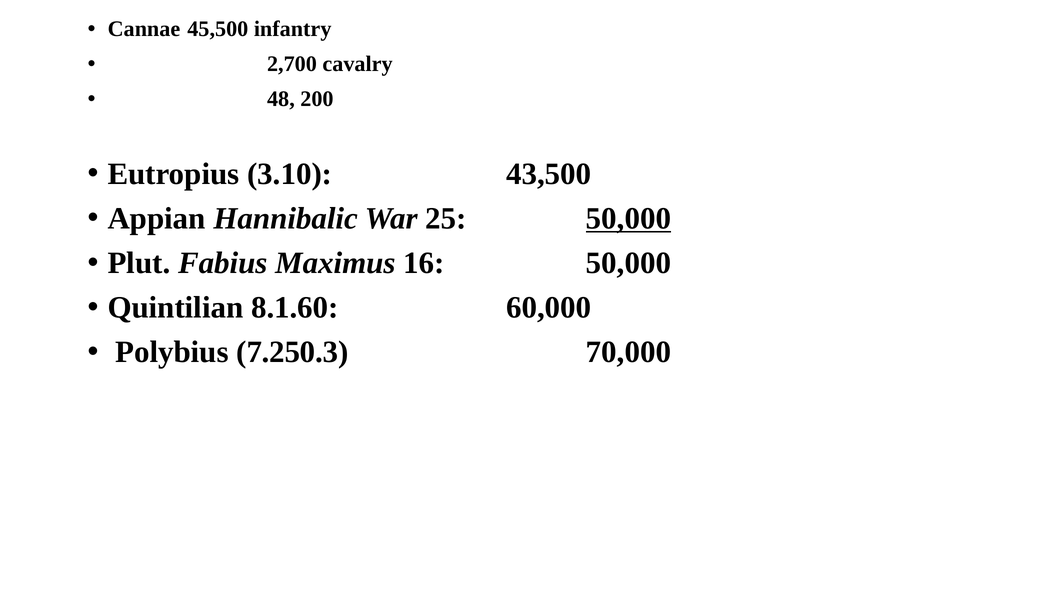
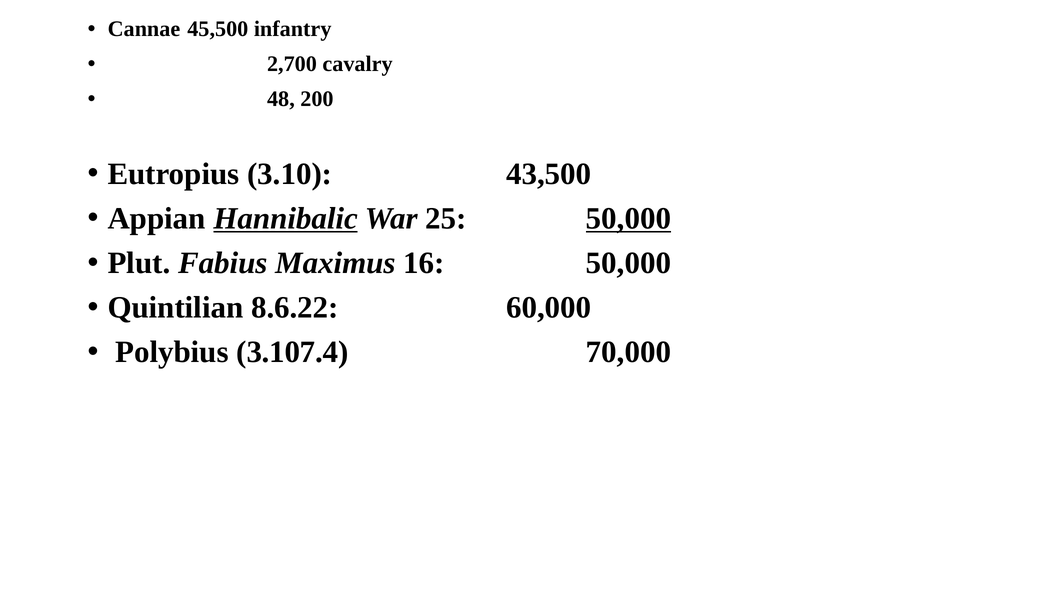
Hannibalic underline: none -> present
8.1.60: 8.1.60 -> 8.6.22
7.250.3: 7.250.3 -> 3.107.4
